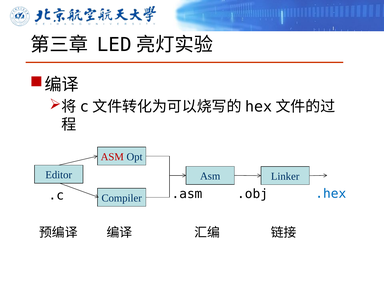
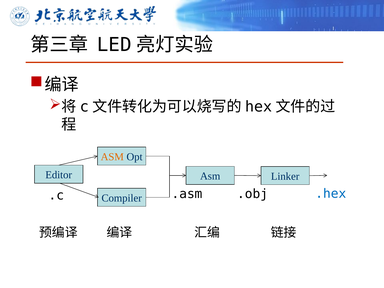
ASM at (112, 157) colour: red -> orange
